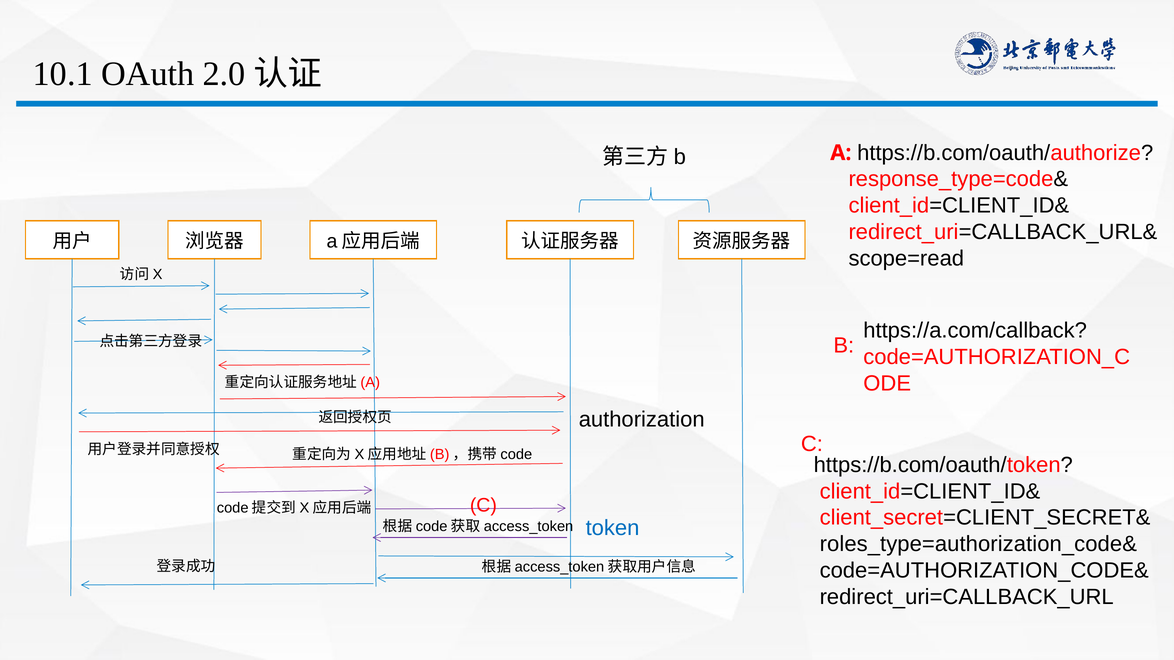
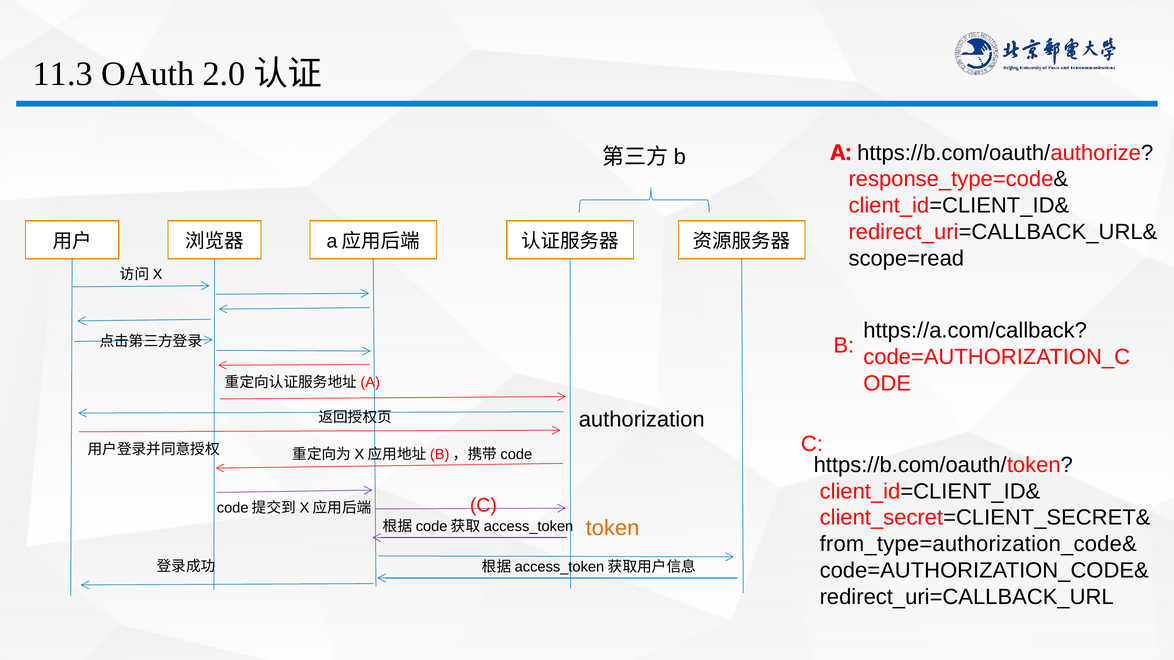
10.1: 10.1 -> 11.3
token colour: blue -> orange
roles_type=authorization_code&: roles_type=authorization_code& -> from_type=authorization_code&
